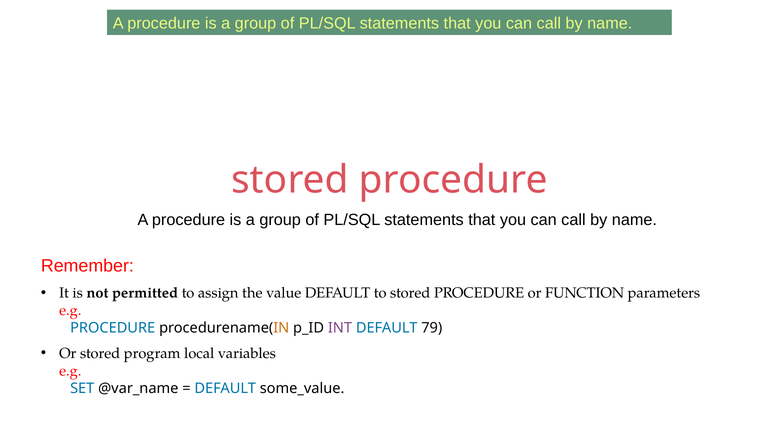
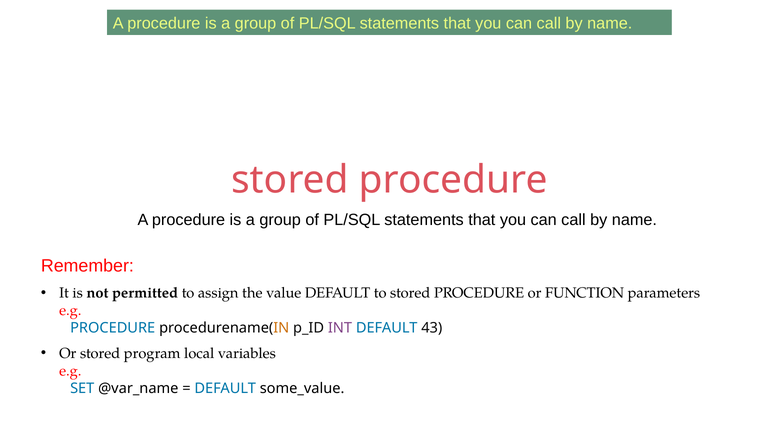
79: 79 -> 43
